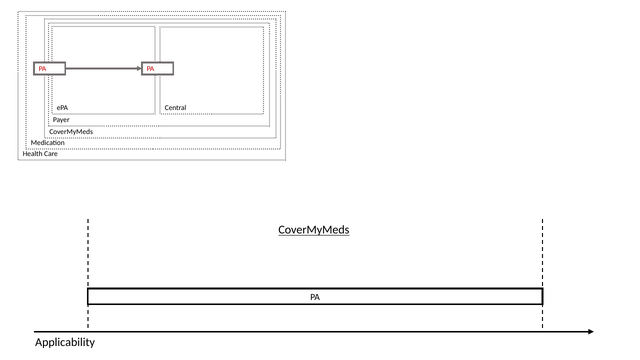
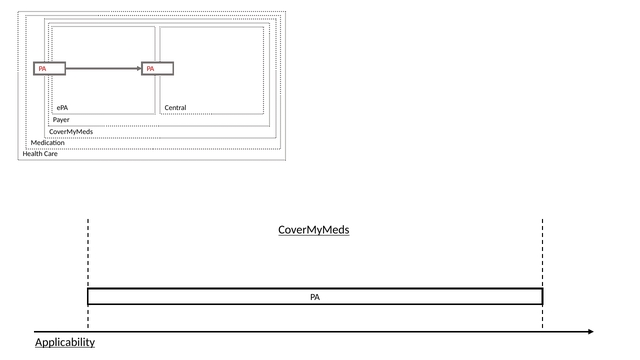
Applicability underline: none -> present
